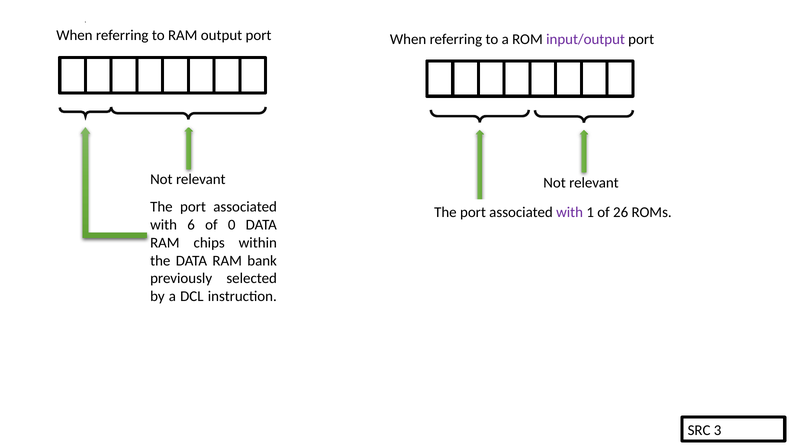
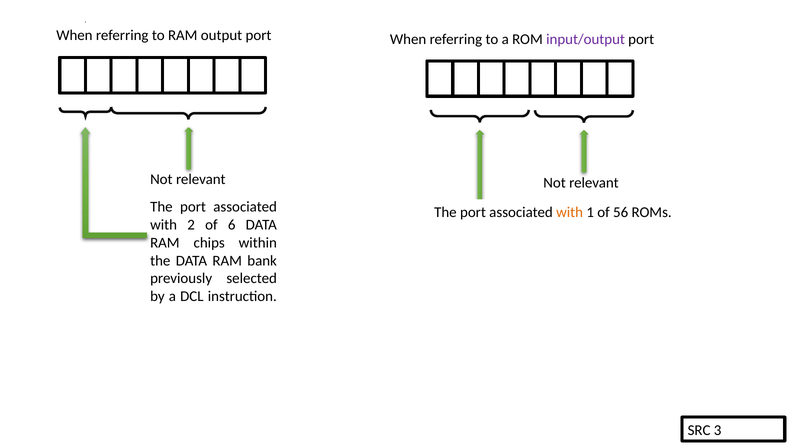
with at (570, 212) colour: purple -> orange
26: 26 -> 56
6: 6 -> 2
0: 0 -> 6
